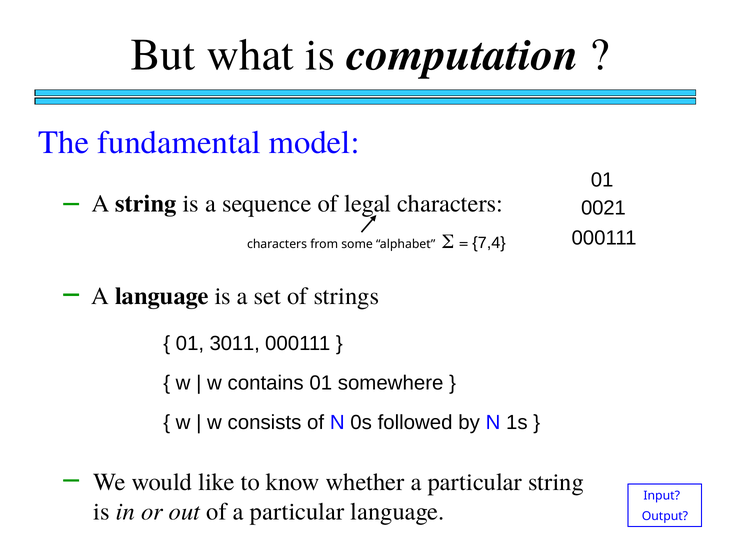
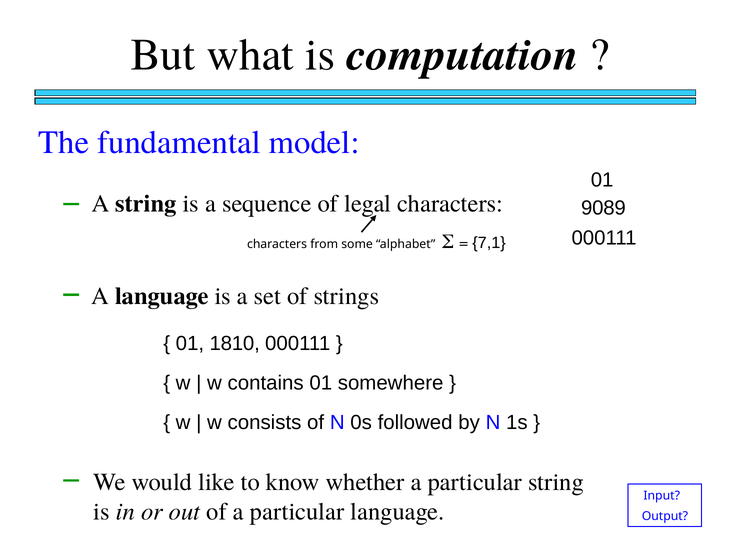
0021: 0021 -> 9089
7,4: 7,4 -> 7,1
3011: 3011 -> 1810
